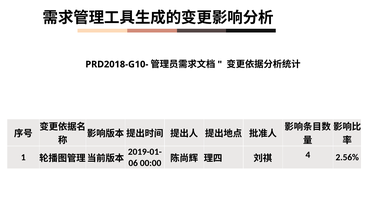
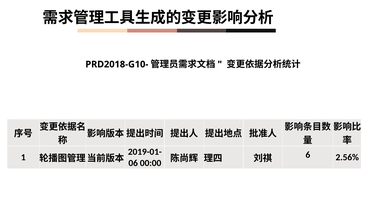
4: 4 -> 6
